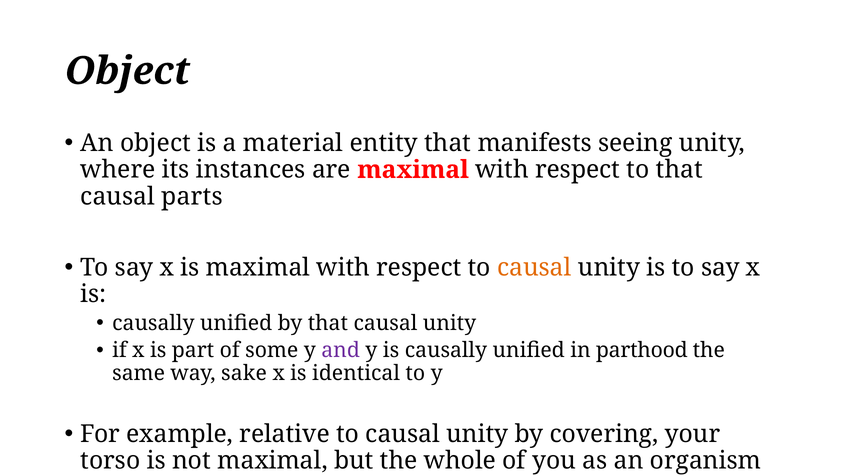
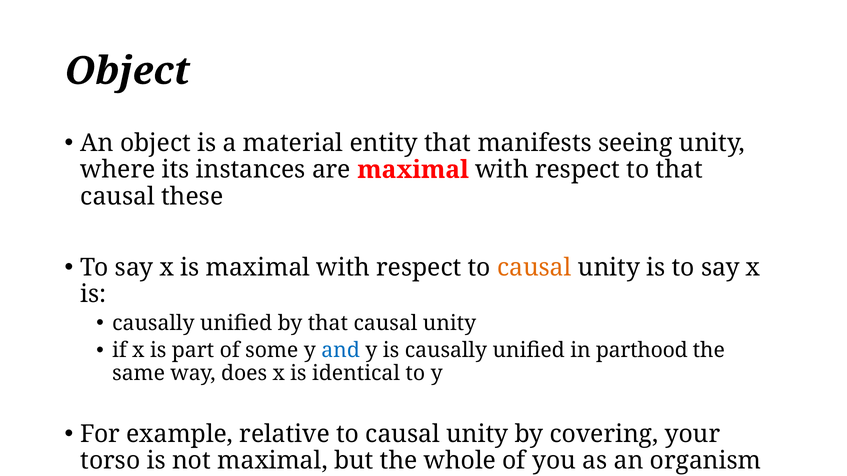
parts: parts -> these
and colour: purple -> blue
sake: sake -> does
